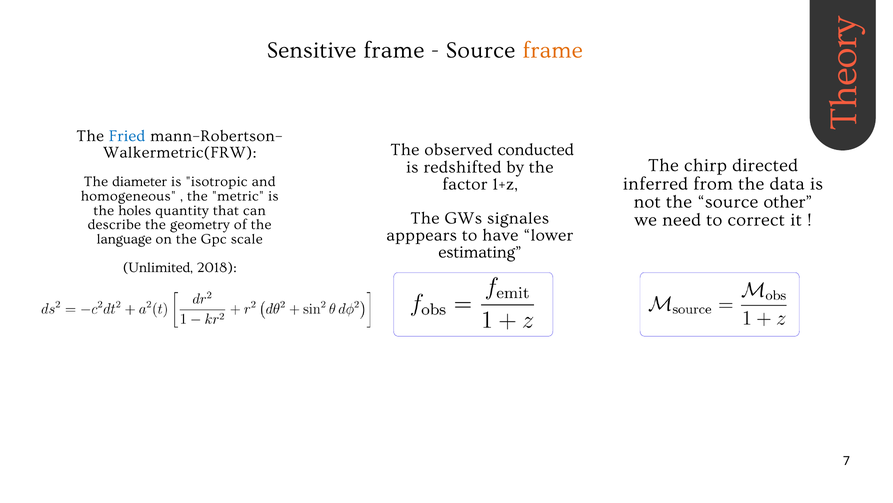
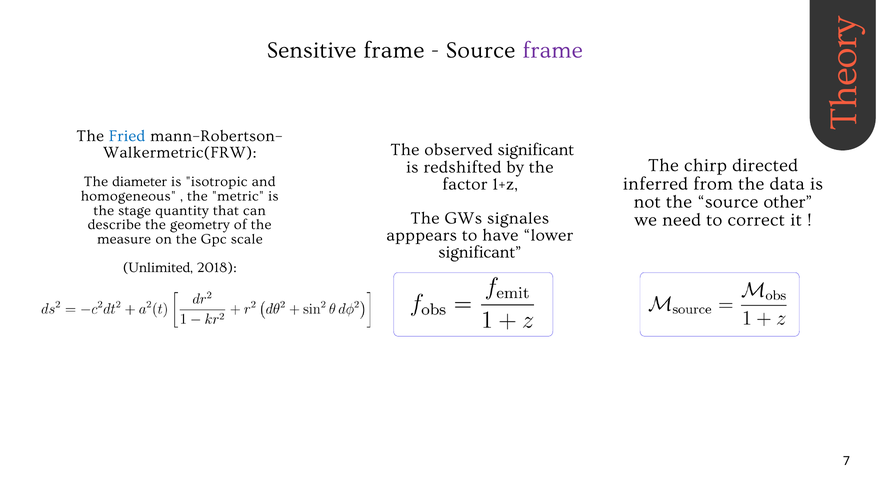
frame at (553, 50) colour: orange -> purple
observed conducted: conducted -> significant
holes: holes -> stage
language: language -> measure
estimating at (480, 252): estimating -> significant
